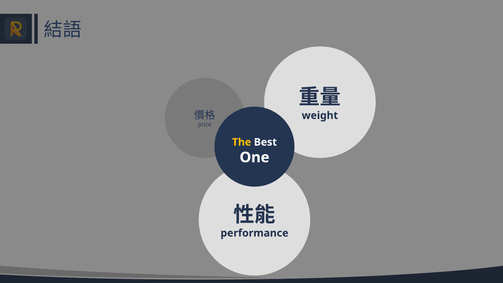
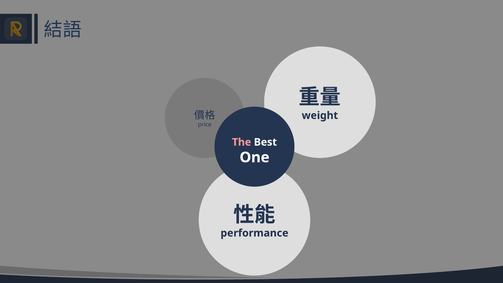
The colour: yellow -> pink
